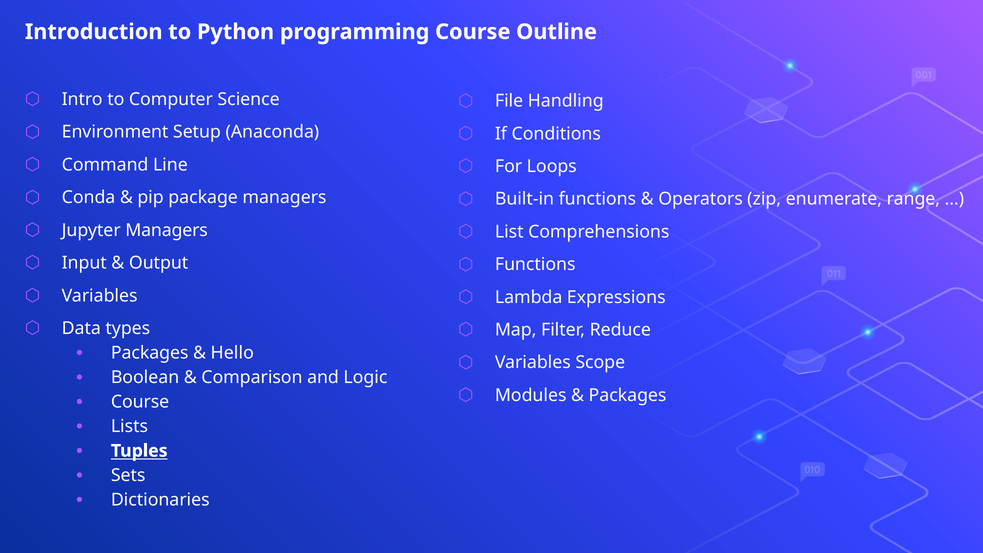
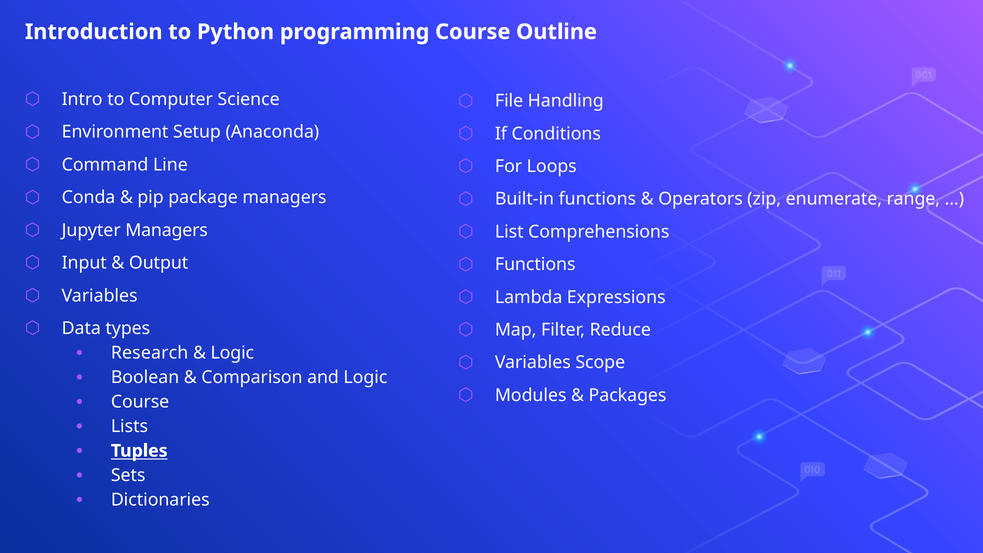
Packages at (150, 353): Packages -> Research
Hello at (232, 353): Hello -> Logic
